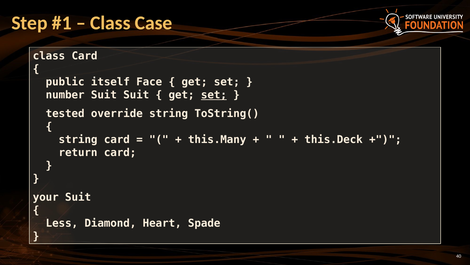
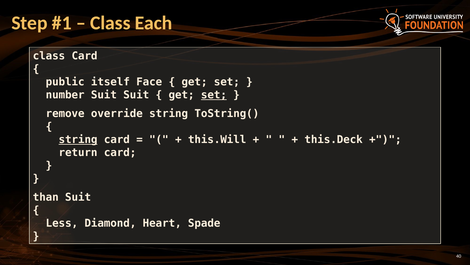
Case: Case -> Each
tested: tested -> remove
string at (78, 139) underline: none -> present
this.Many: this.Many -> this.Will
your: your -> than
